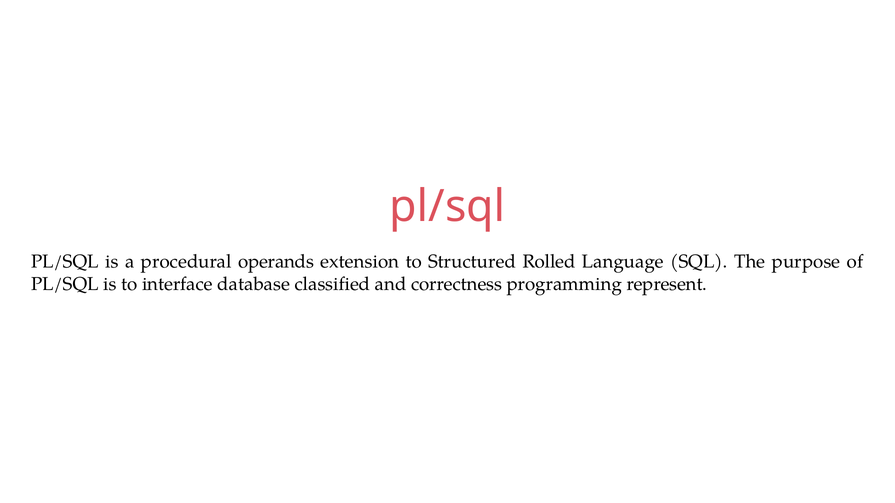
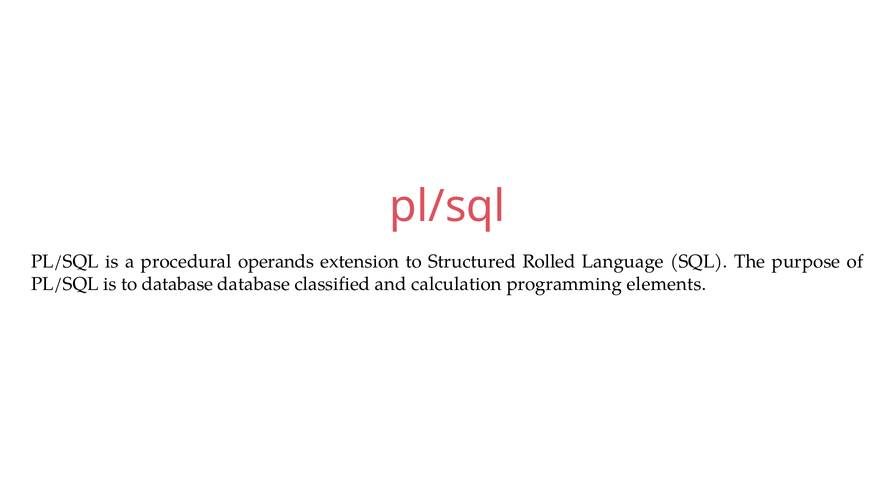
to interface: interface -> database
correctness: correctness -> calculation
represent: represent -> elements
